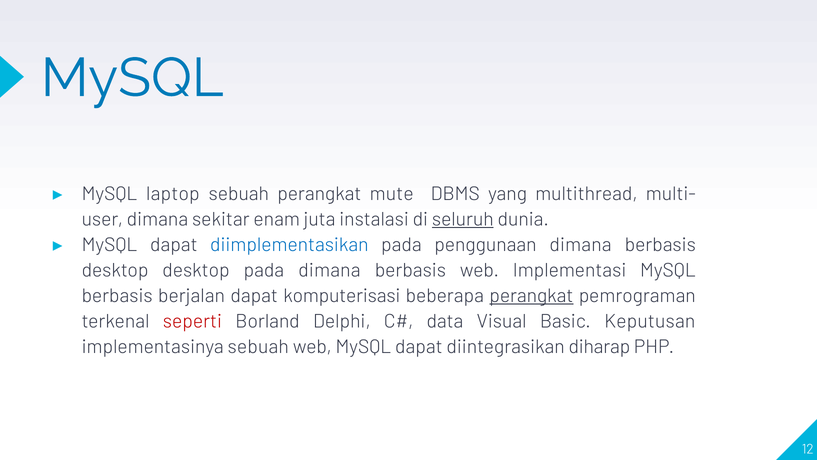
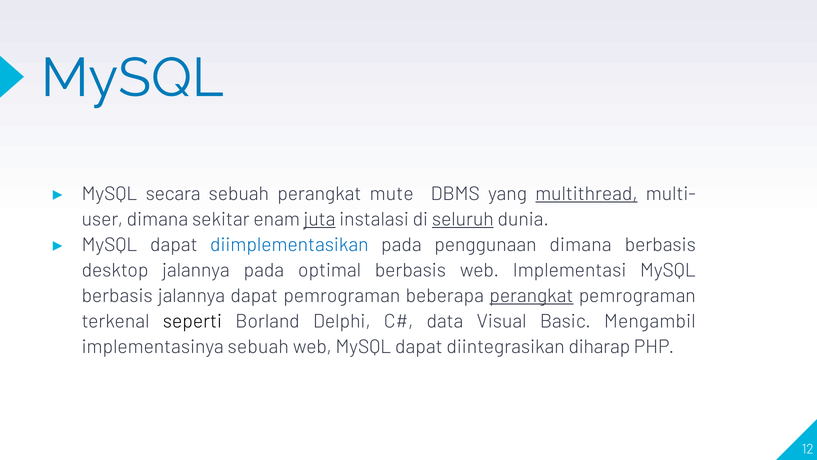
laptop: laptop -> secara
multithread underline: none -> present
juta underline: none -> present
desktop desktop: desktop -> jalannya
pada dimana: dimana -> optimal
berbasis berjalan: berjalan -> jalannya
dapat komputerisasi: komputerisasi -> pemrograman
seperti colour: red -> black
Keputusan: Keputusan -> Mengambil
